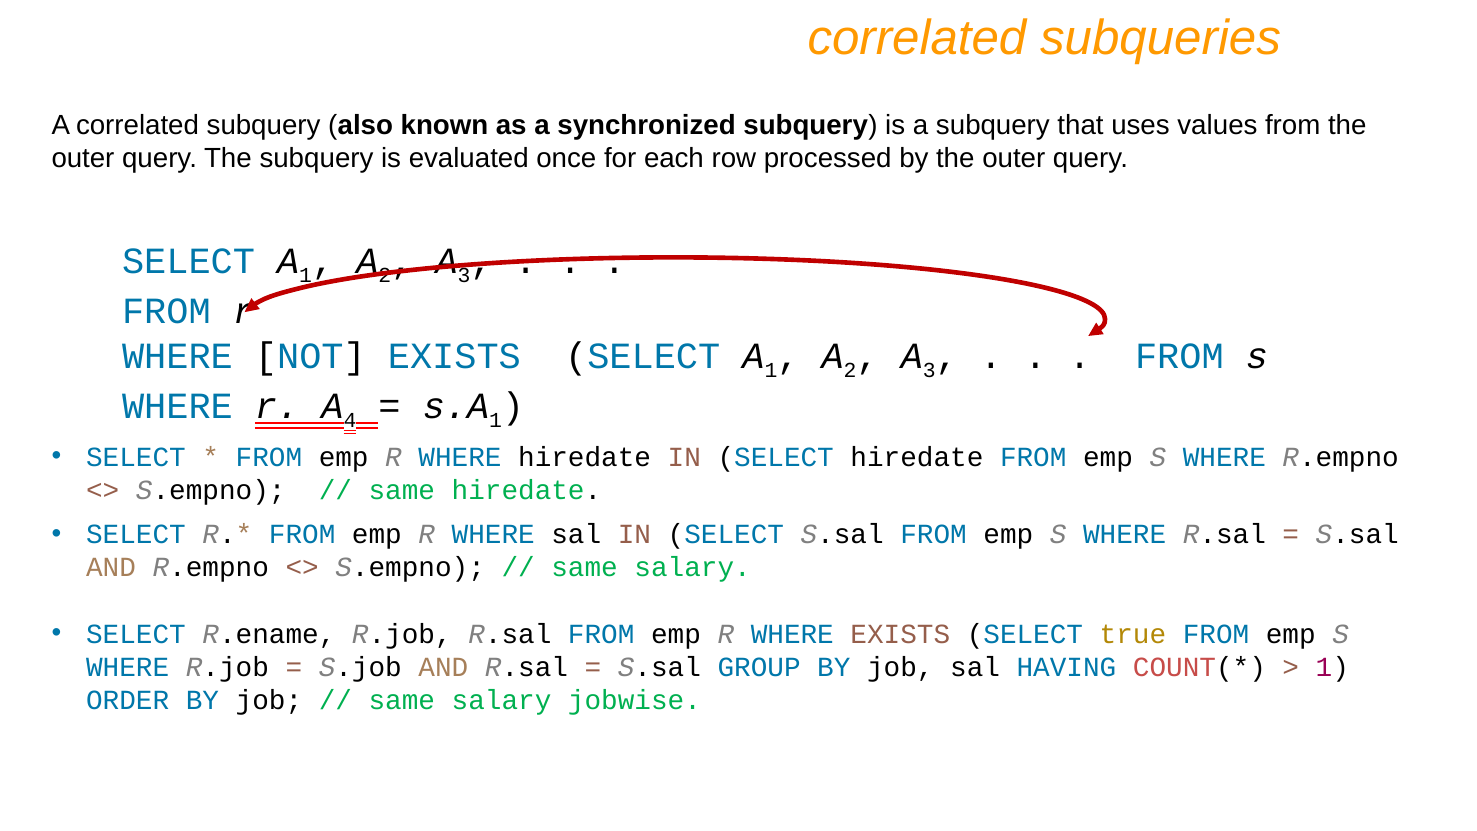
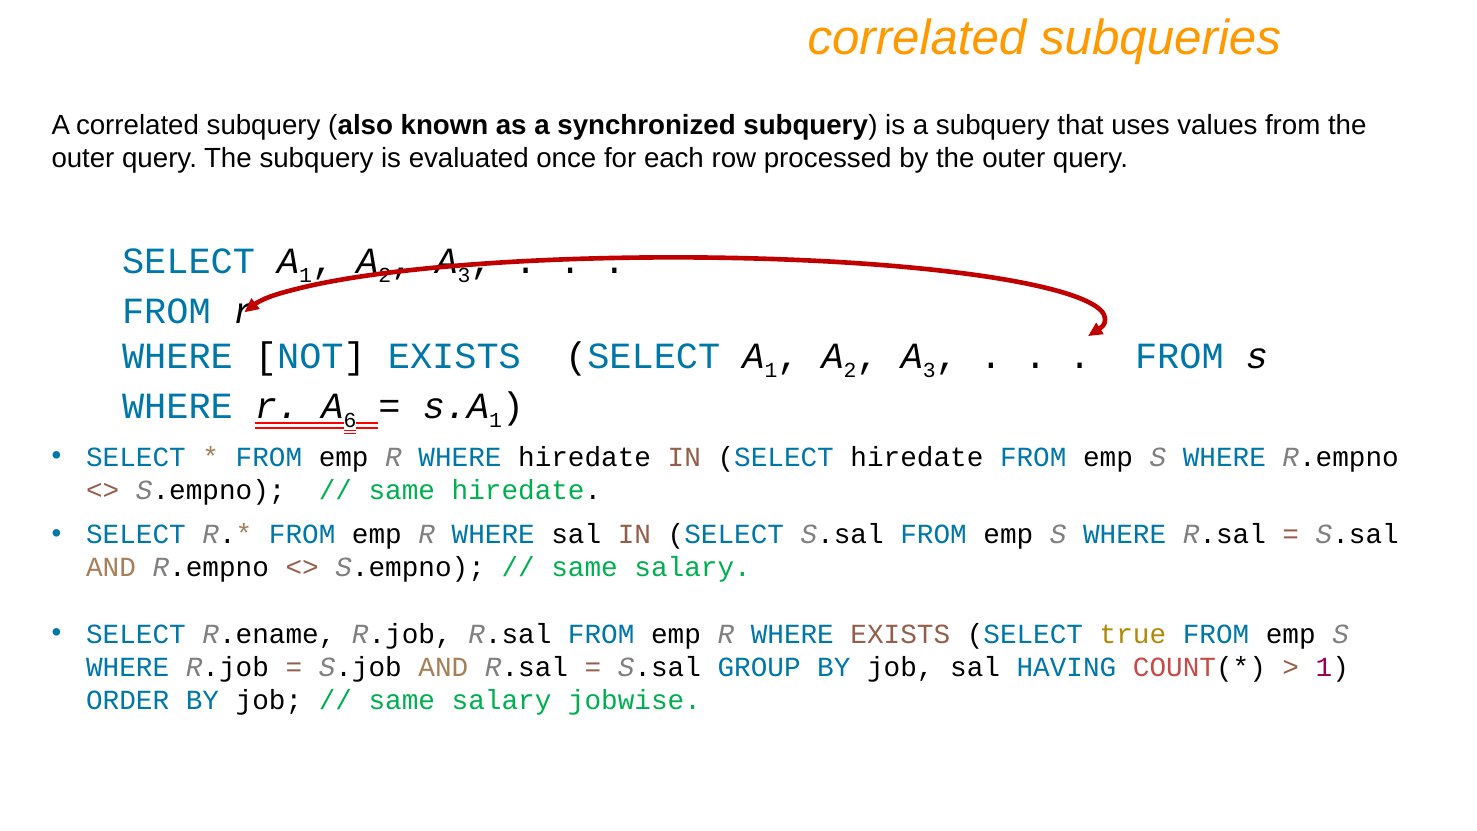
4: 4 -> 6
